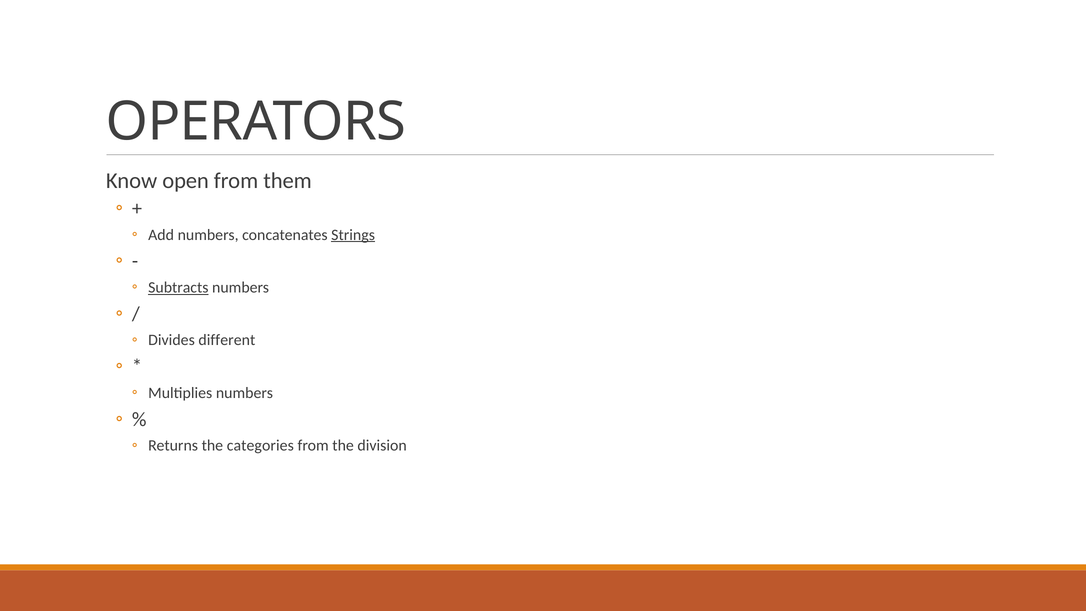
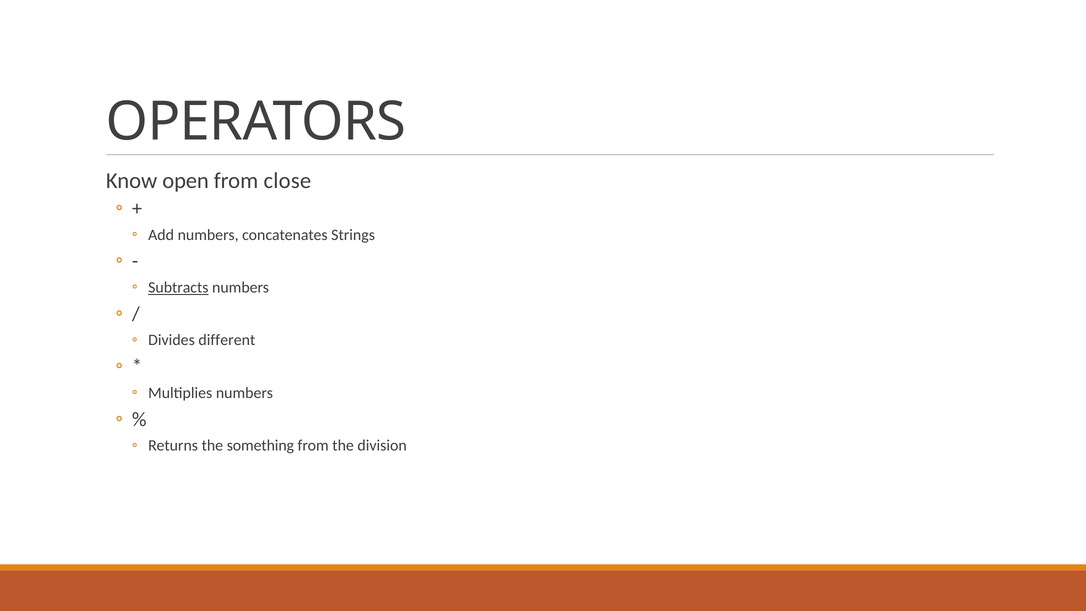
them: them -> close
Strings underline: present -> none
categories: categories -> something
